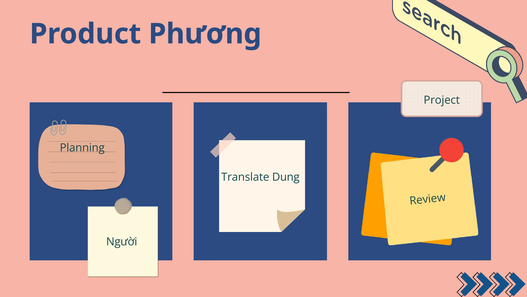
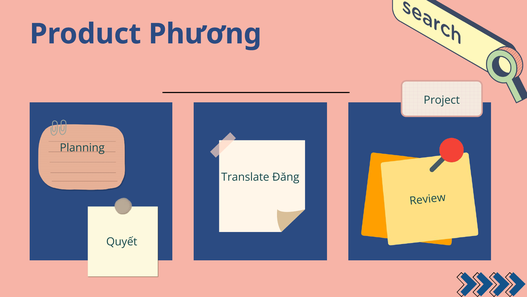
Dung: Dung -> Đăng
Người: Người -> Quyết
